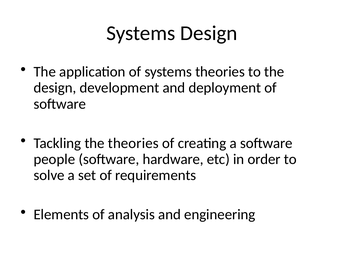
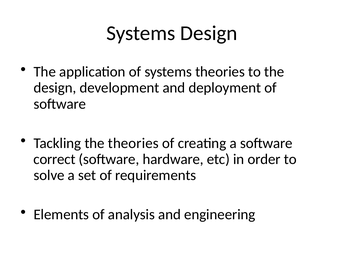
people: people -> correct
